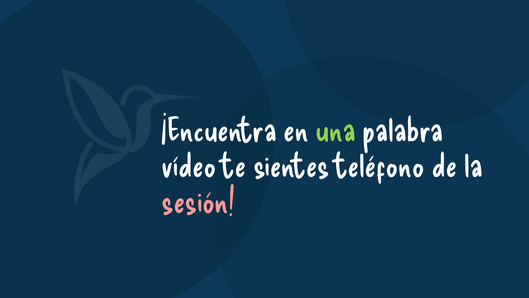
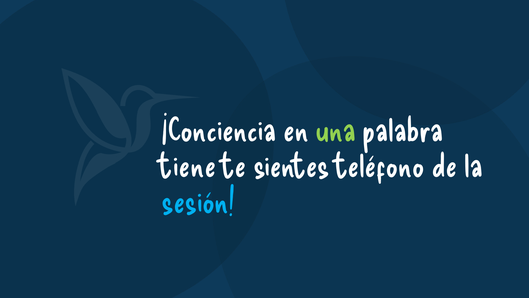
¡Encuentra: ¡Encuentra -> ¡Conciencia
vídeo: vídeo -> tiene
sesión colour: pink -> light blue
